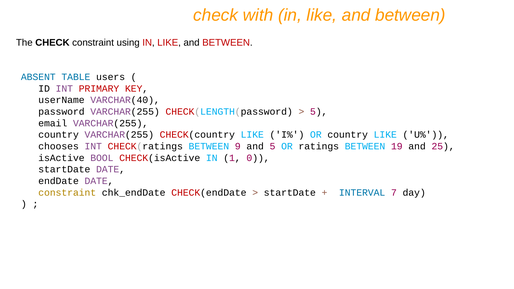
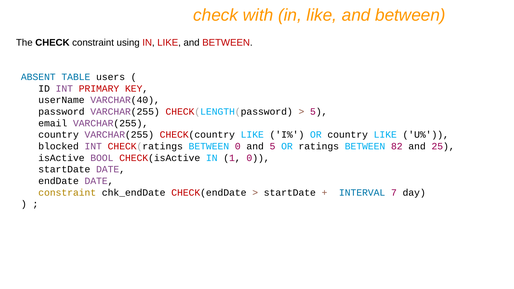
chooses: chooses -> blocked
BETWEEN 9: 9 -> 0
19: 19 -> 82
